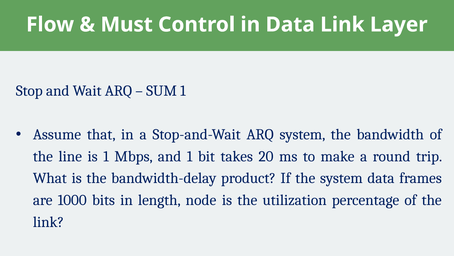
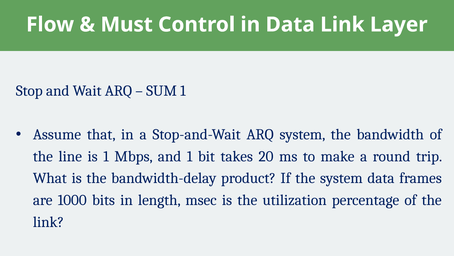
node: node -> msec
